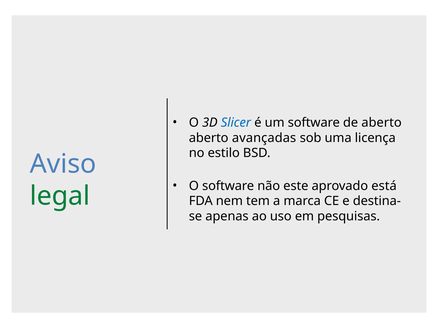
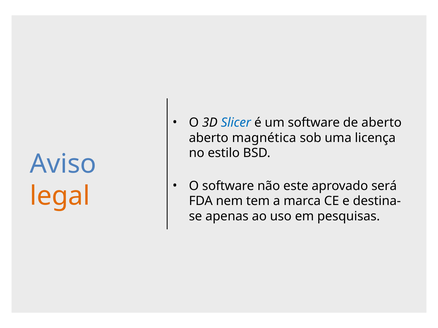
avançadas: avançadas -> magnética
está: está -> será
legal colour: green -> orange
